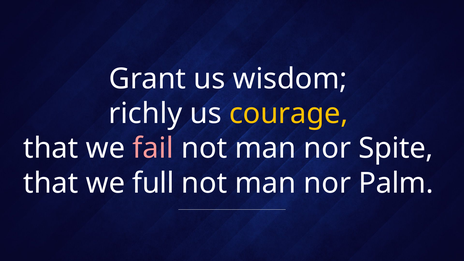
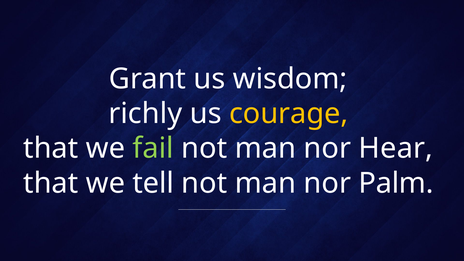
fail colour: pink -> light green
Spite: Spite -> Hear
full: full -> tell
